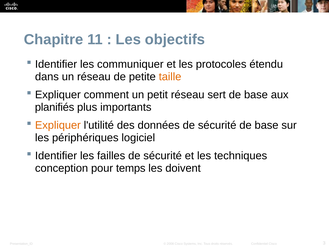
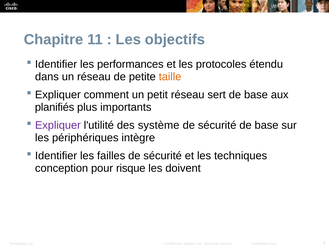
communiquer: communiquer -> performances
Expliquer at (58, 125) colour: orange -> purple
données: données -> système
logiciel: logiciel -> intègre
temps: temps -> risque
